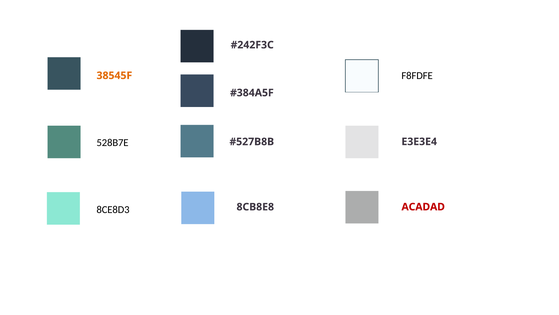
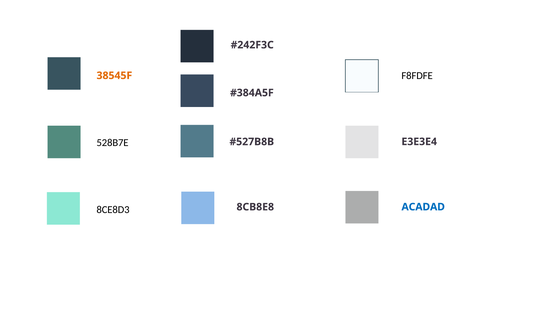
ACADAD colour: red -> blue
